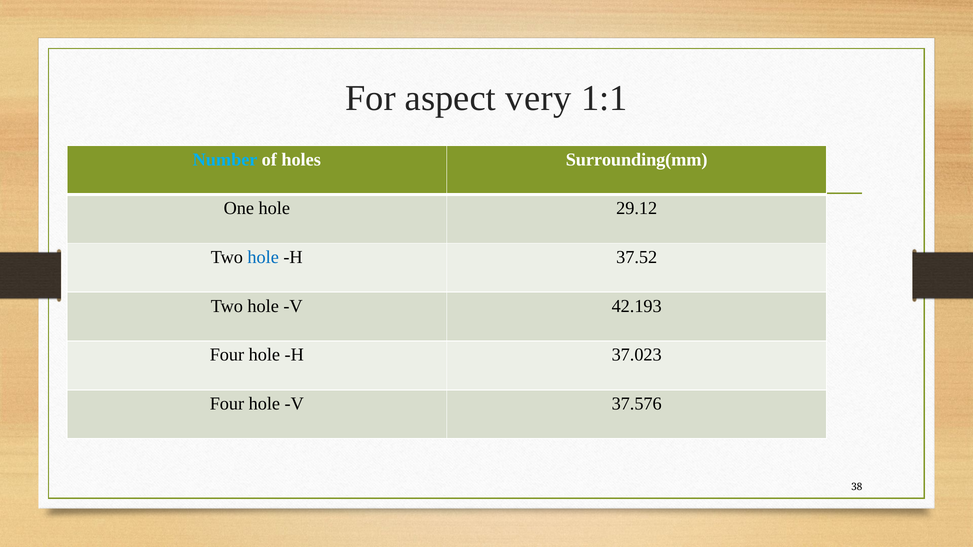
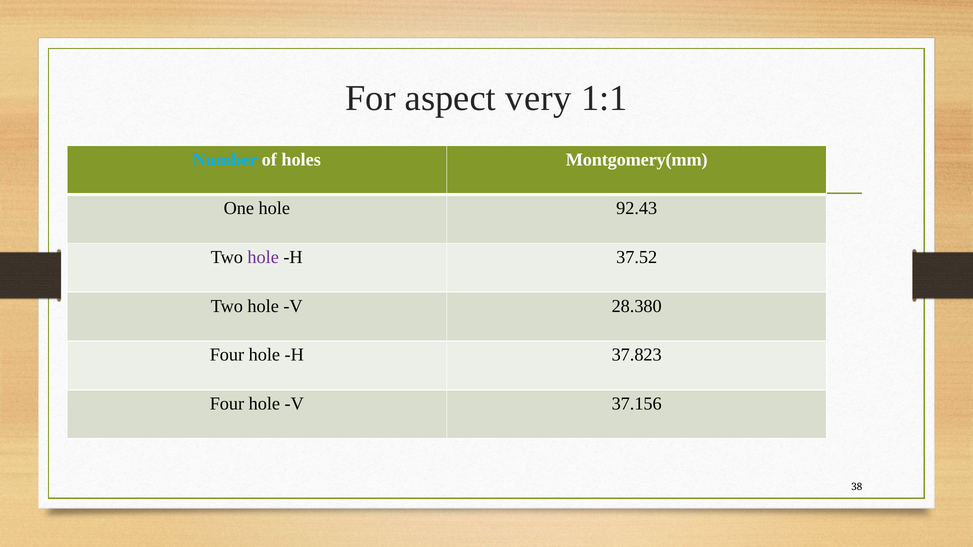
Surrounding(mm: Surrounding(mm -> Montgomery(mm
29.12: 29.12 -> 92.43
hole at (263, 257) colour: blue -> purple
42.193: 42.193 -> 28.380
37.023: 37.023 -> 37.823
37.576: 37.576 -> 37.156
